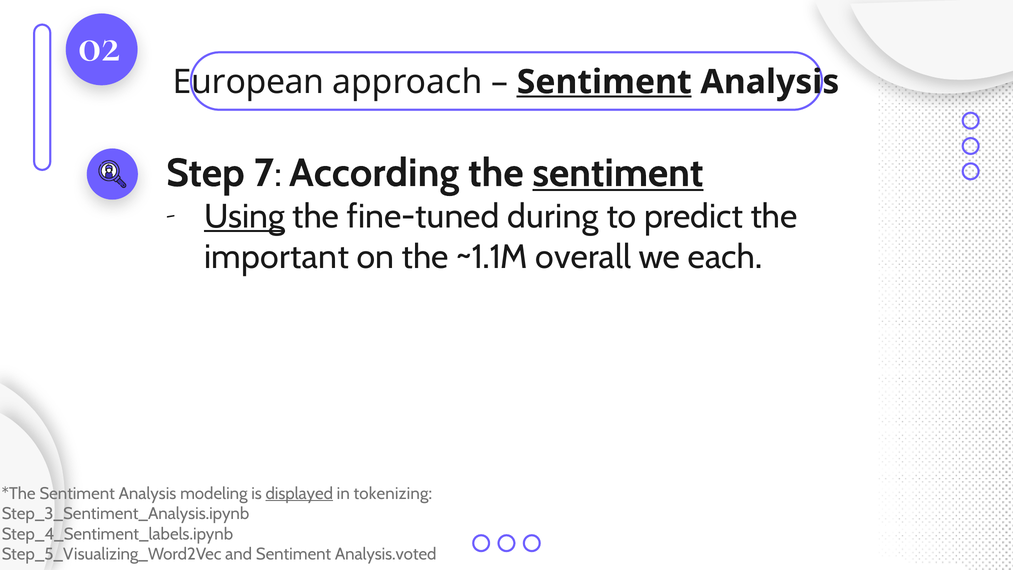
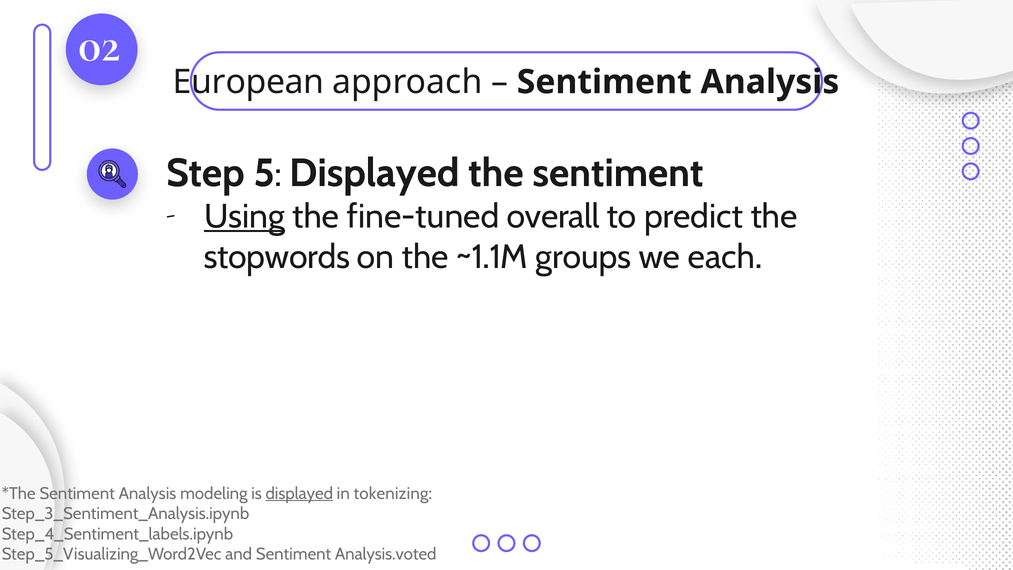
Sentiment at (604, 82) underline: present -> none
7: 7 -> 5
According at (374, 173): According -> Displayed
sentiment at (618, 173) underline: present -> none
during: during -> overall
important: important -> stopwords
overall: overall -> groups
